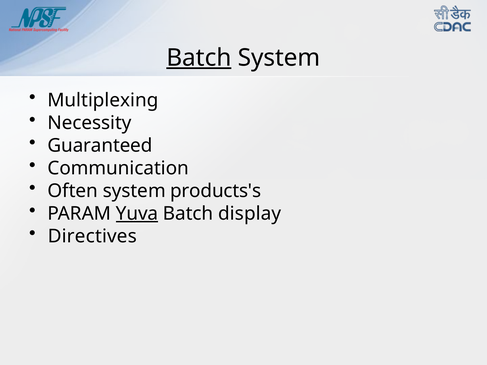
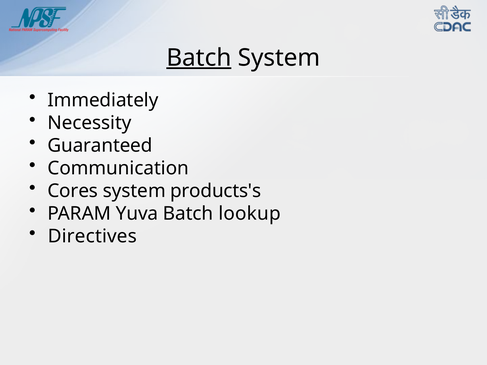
Multiplexing: Multiplexing -> Immediately
Often: Often -> Cores
Yuva underline: present -> none
display: display -> lookup
